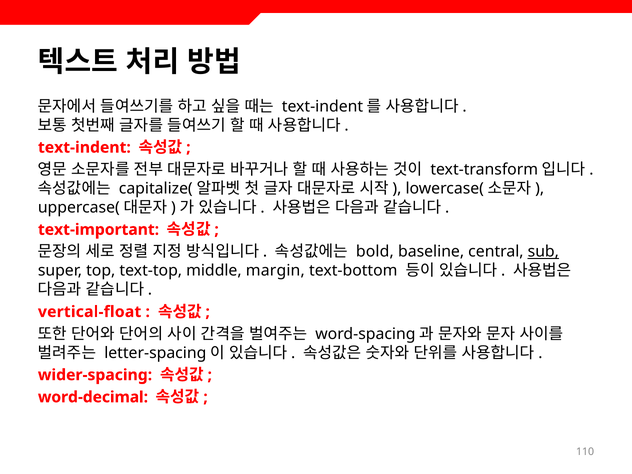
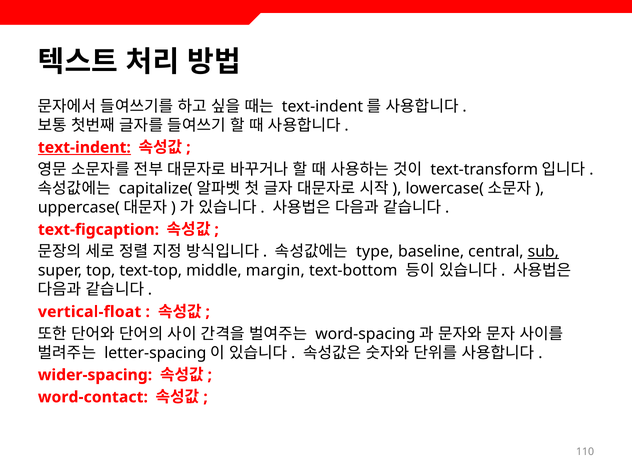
text-indent underline: none -> present
text-important: text-important -> text-figcaption
bold: bold -> type
word-decimal: word-decimal -> word-contact
